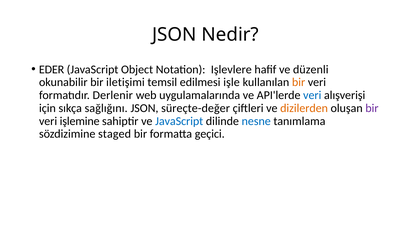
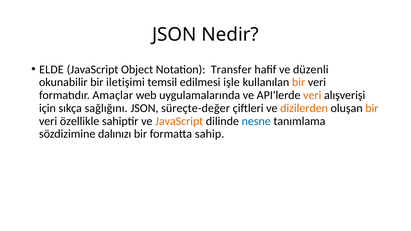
EDER: EDER -> ELDE
Işlevlere: Işlevlere -> Transfer
Derlenir: Derlenir -> Amaçlar
veri at (312, 95) colour: blue -> orange
bir at (372, 108) colour: purple -> orange
işlemine: işlemine -> özellikle
JavaScript at (179, 121) colour: blue -> orange
staged: staged -> dalınızı
geçici: geçici -> sahip
